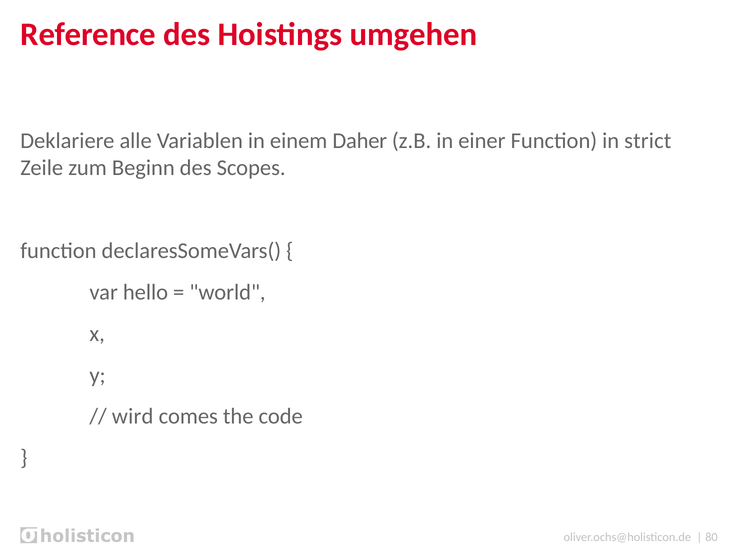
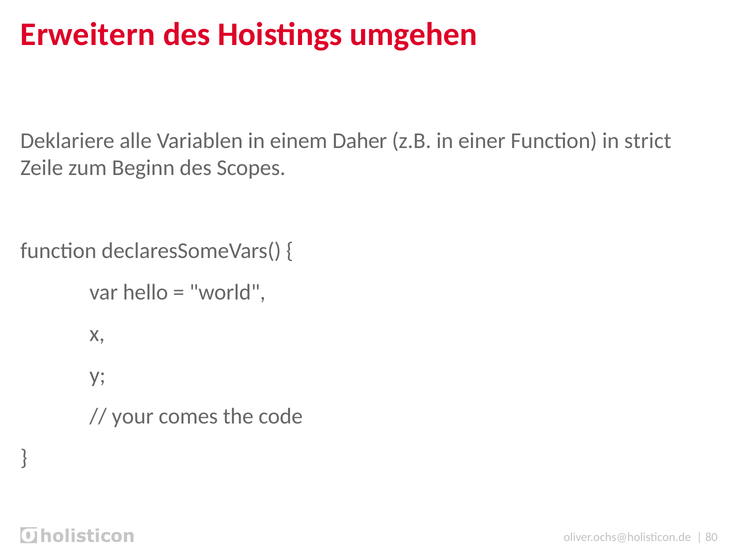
Reference: Reference -> Erweitern
wird: wird -> your
